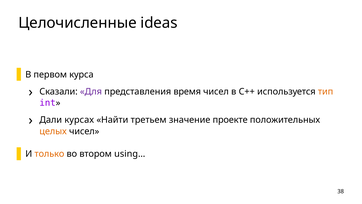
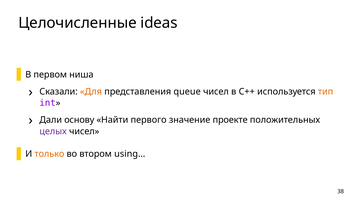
курса: курса -> ниша
Для colour: purple -> orange
время: время -> queue
курсах: курсах -> основу
третьем: третьем -> первого
целых colour: orange -> purple
